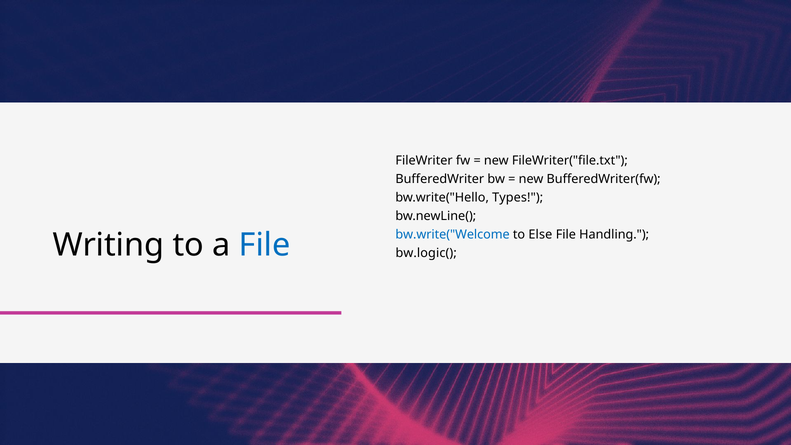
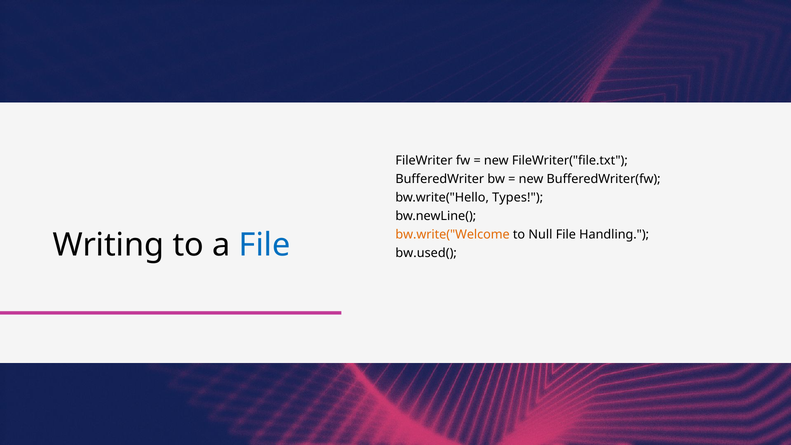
bw.write("Welcome colour: blue -> orange
Else: Else -> Null
bw.logic(: bw.logic( -> bw.used(
